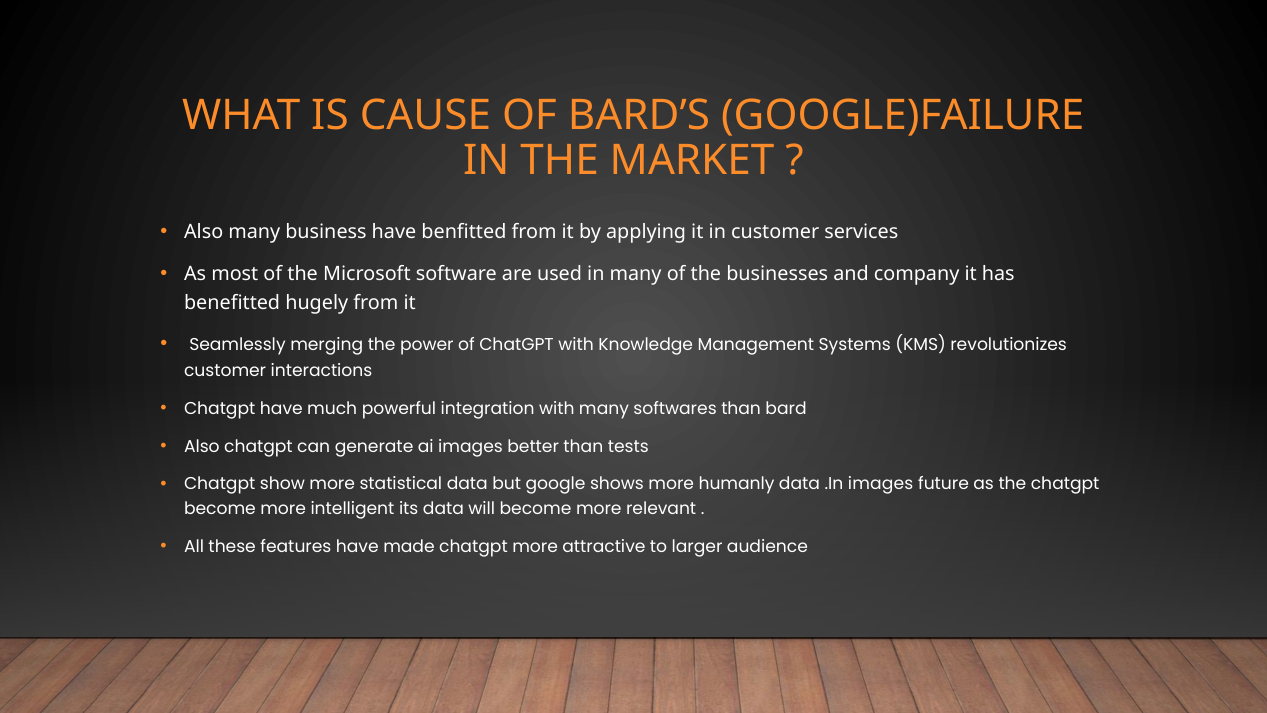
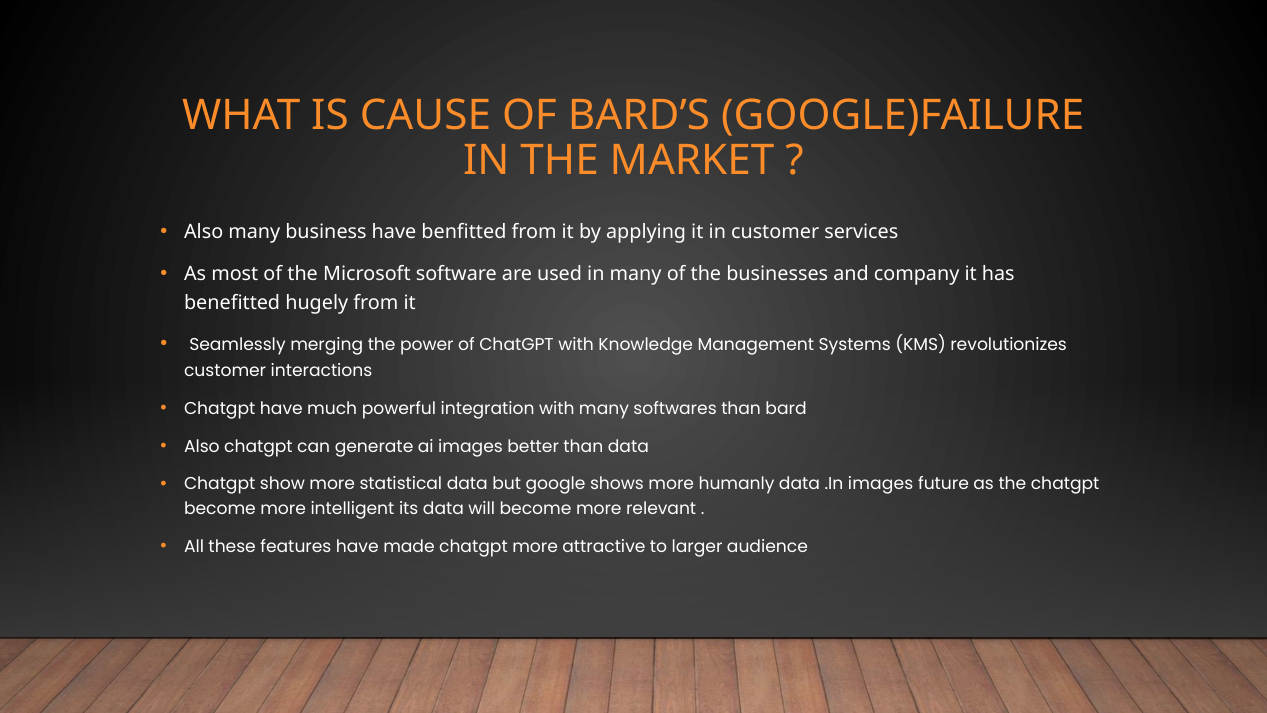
than tests: tests -> data
